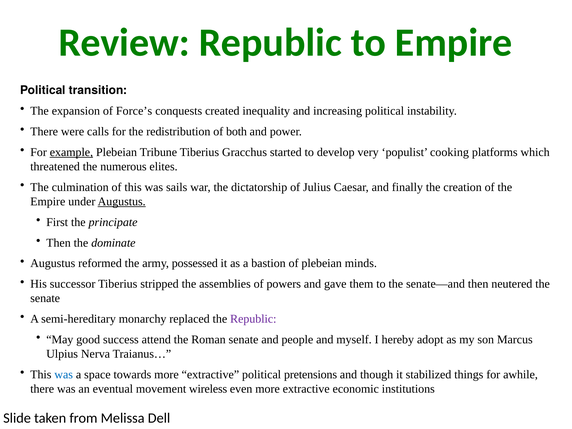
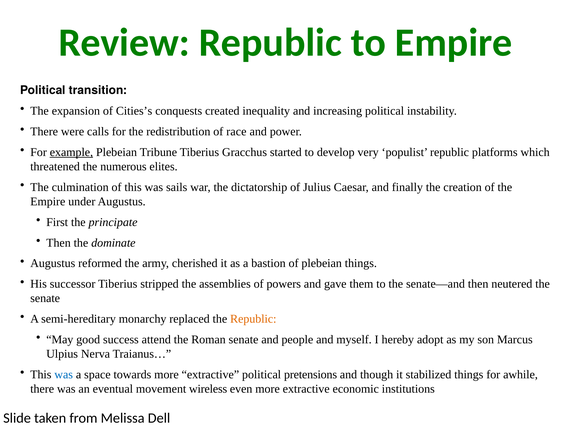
Force’s: Force’s -> Cities’s
both: both -> race
populist cooking: cooking -> republic
Augustus at (122, 201) underline: present -> none
possessed: possessed -> cherished
plebeian minds: minds -> things
Republic at (253, 319) colour: purple -> orange
